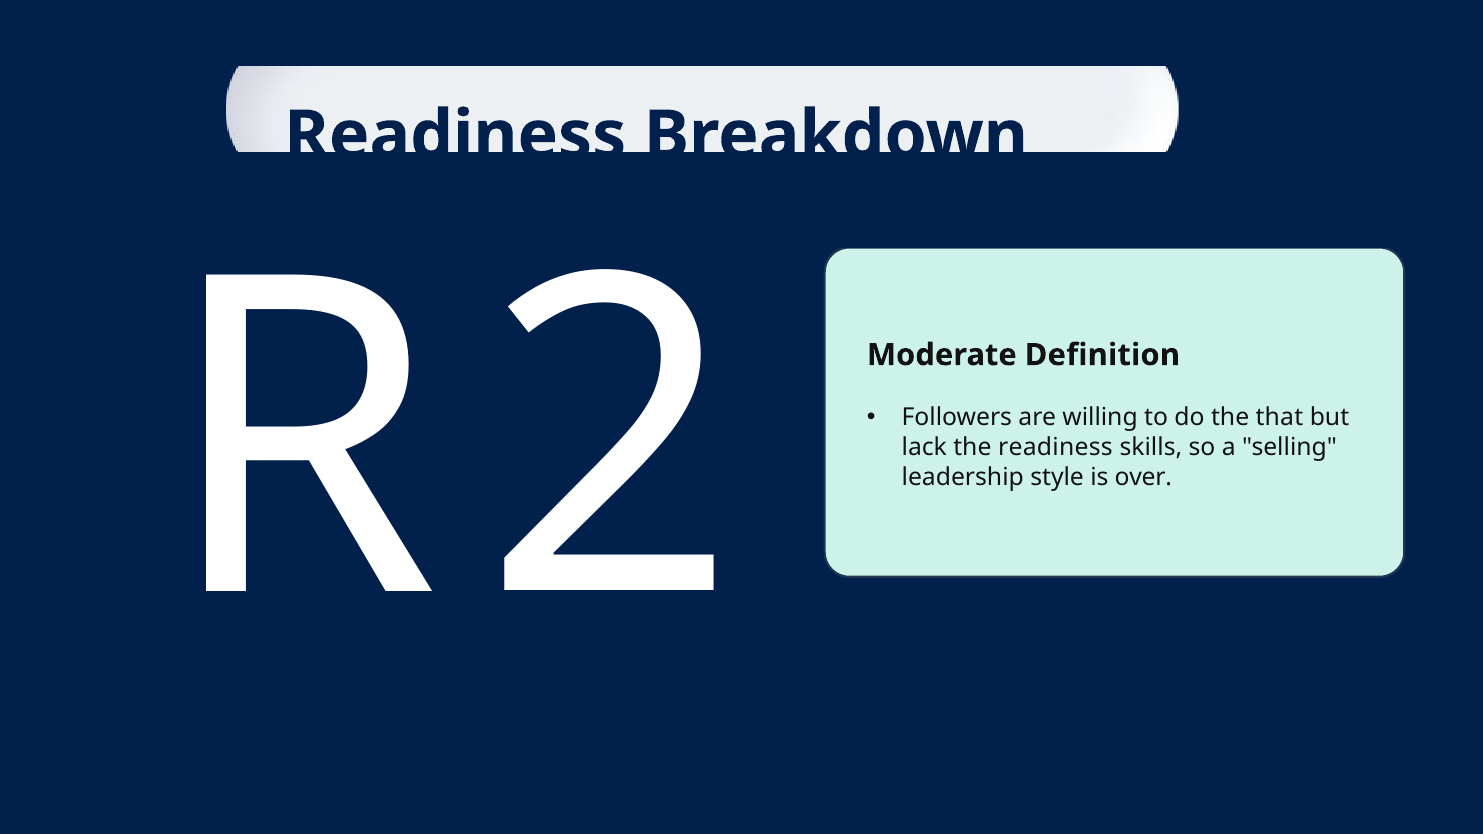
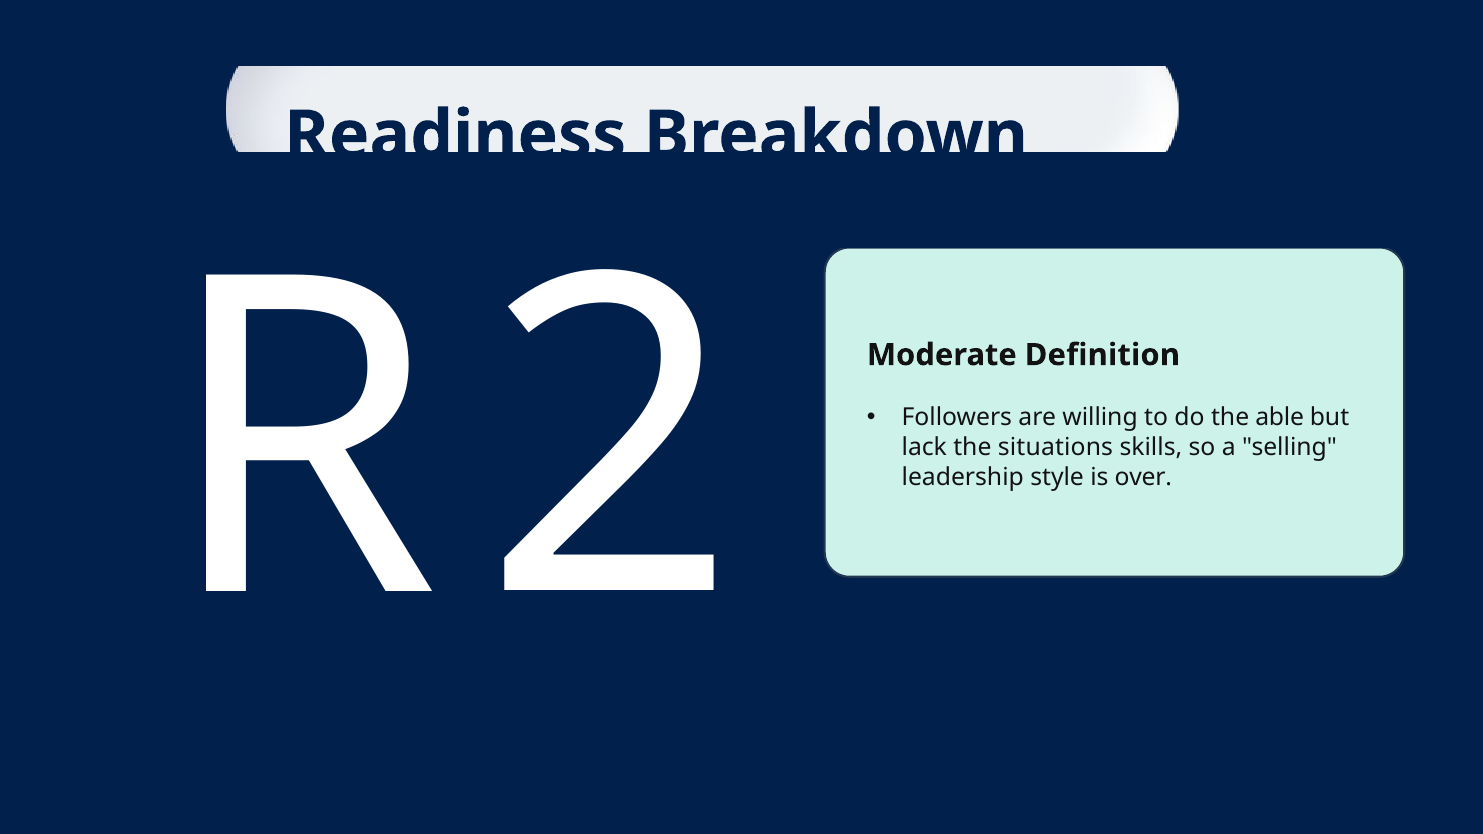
that: that -> able
the readiness: readiness -> situations
